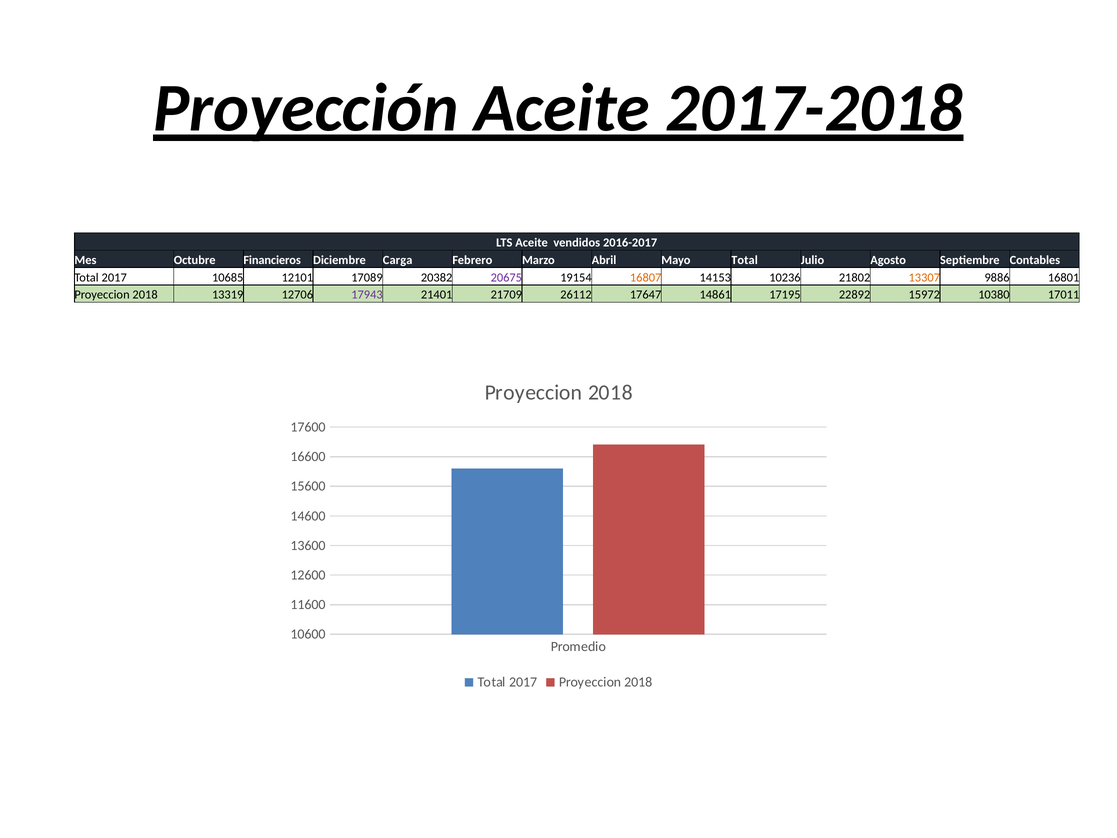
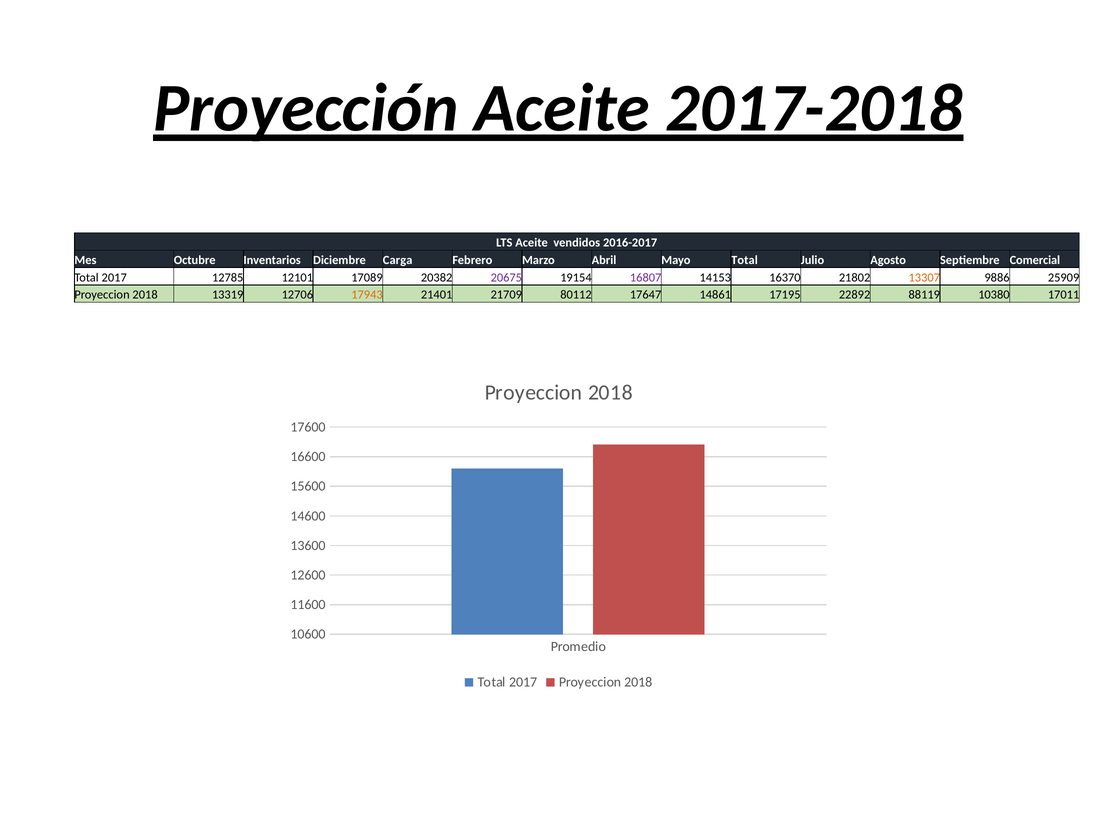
Financieros: Financieros -> Inventarios
Contables: Contables -> Comercial
10685: 10685 -> 12785
16807 colour: orange -> purple
10236: 10236 -> 16370
16801: 16801 -> 25909
17943 colour: purple -> orange
26112: 26112 -> 80112
15972: 15972 -> 88119
